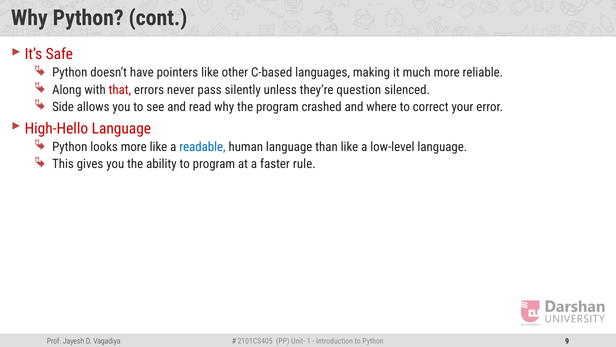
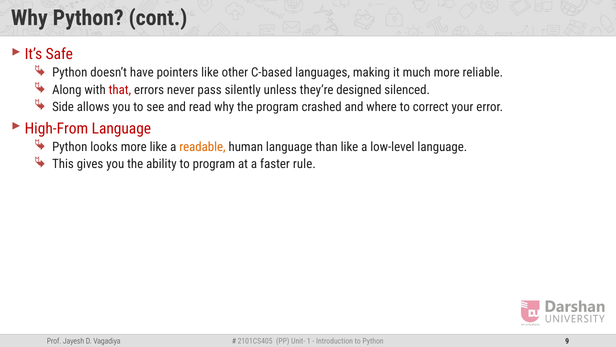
question: question -> designed
High-Hello: High-Hello -> High-From
readable colour: blue -> orange
